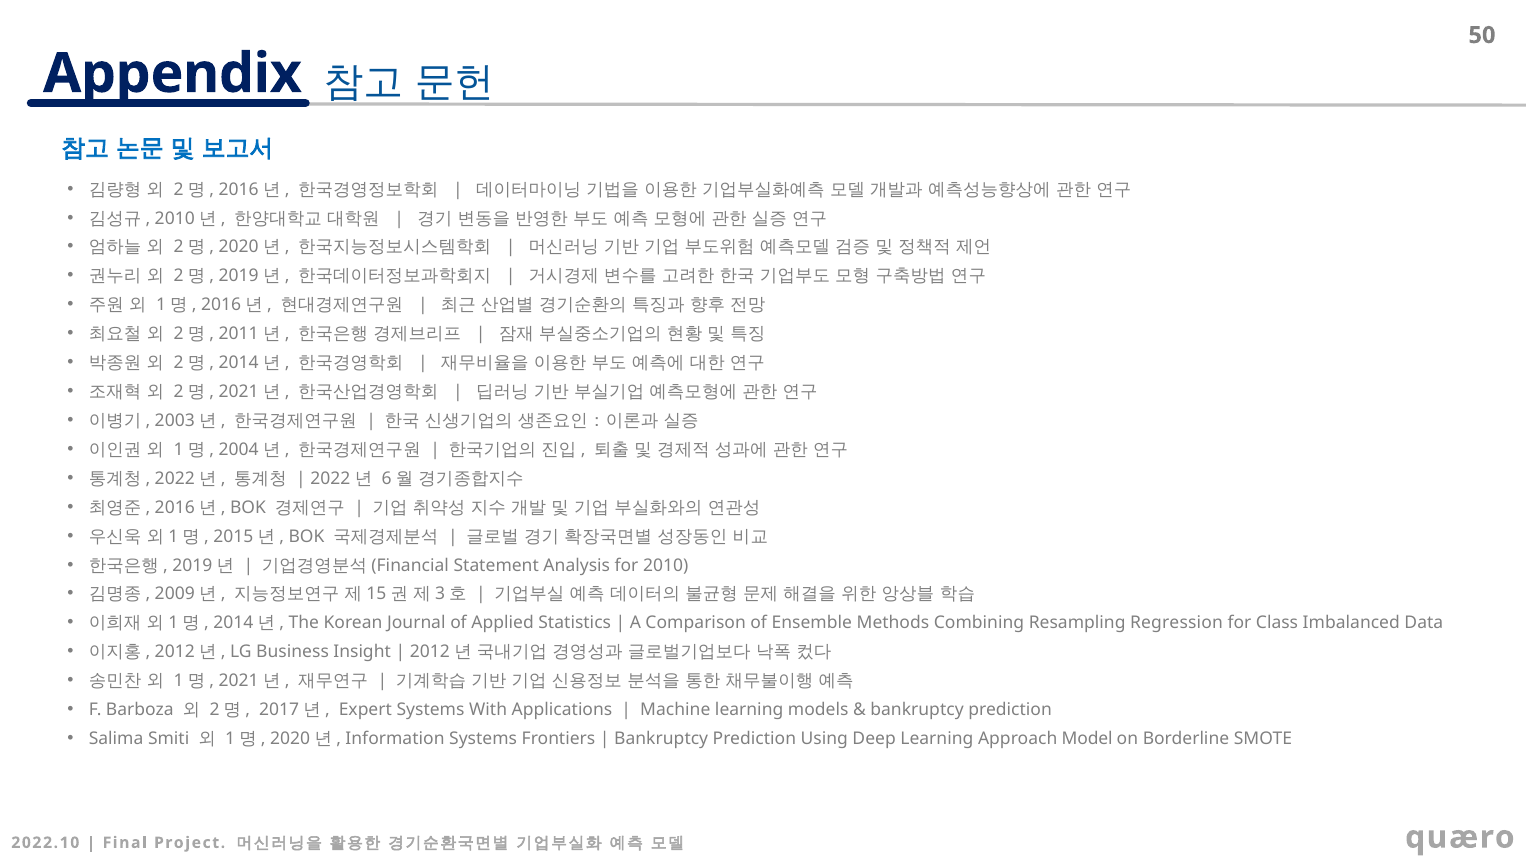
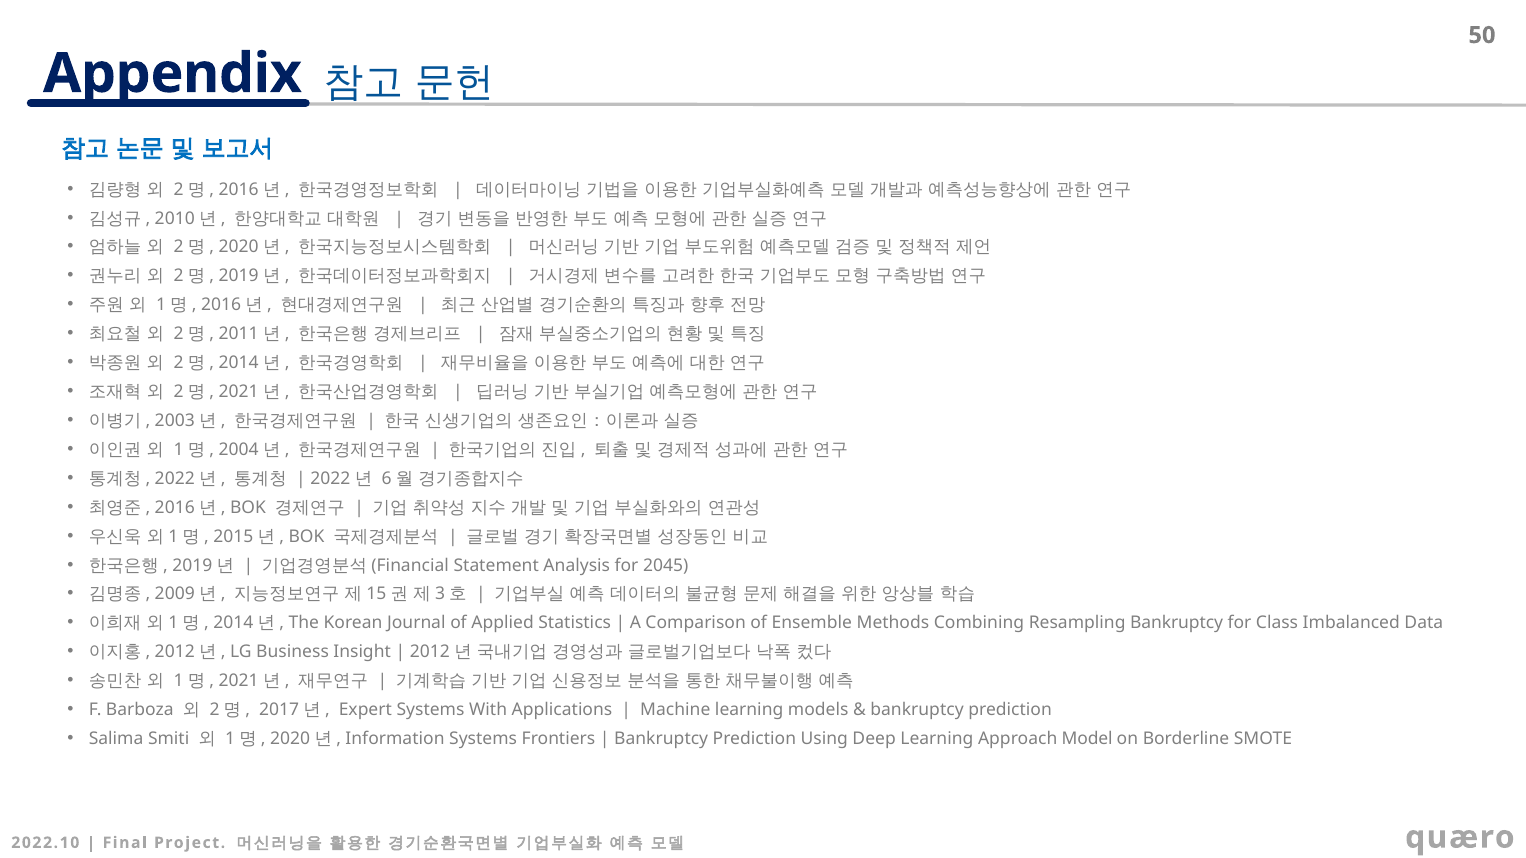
2010: 2010 -> 2045
Resampling Regression: Regression -> Bankruptcy
